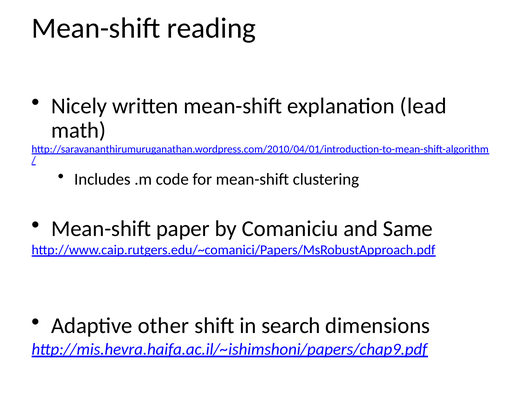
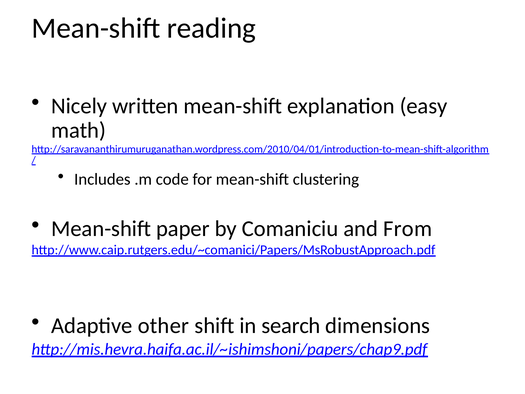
lead: lead -> easy
Same: Same -> From
